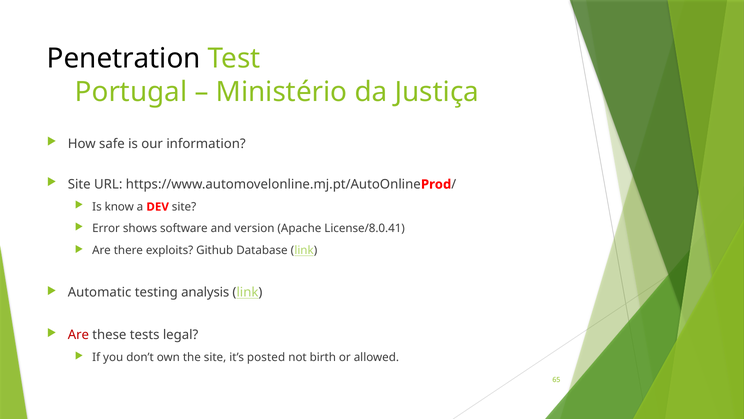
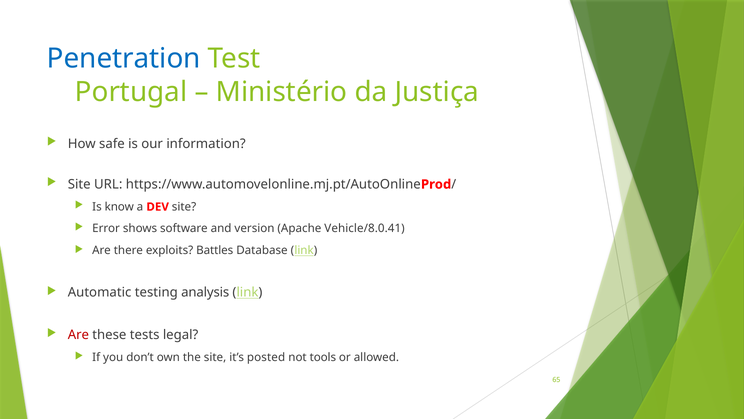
Penetration colour: black -> blue
License/8.0.41: License/8.0.41 -> Vehicle/8.0.41
Github: Github -> Battles
birth: birth -> tools
